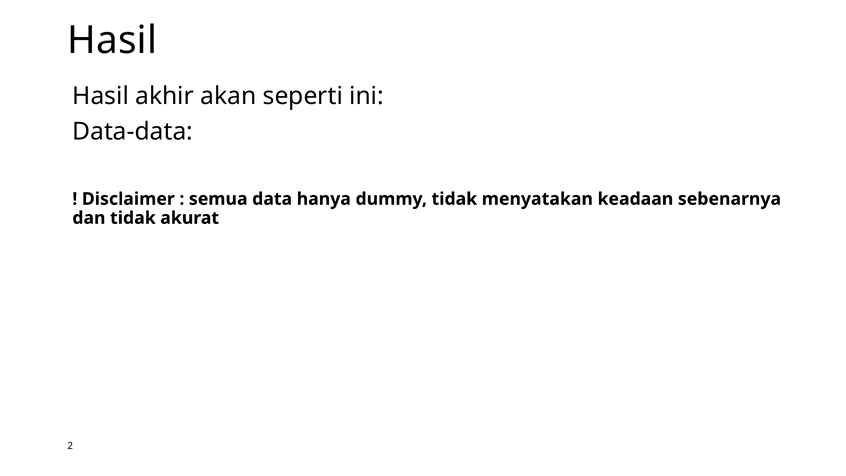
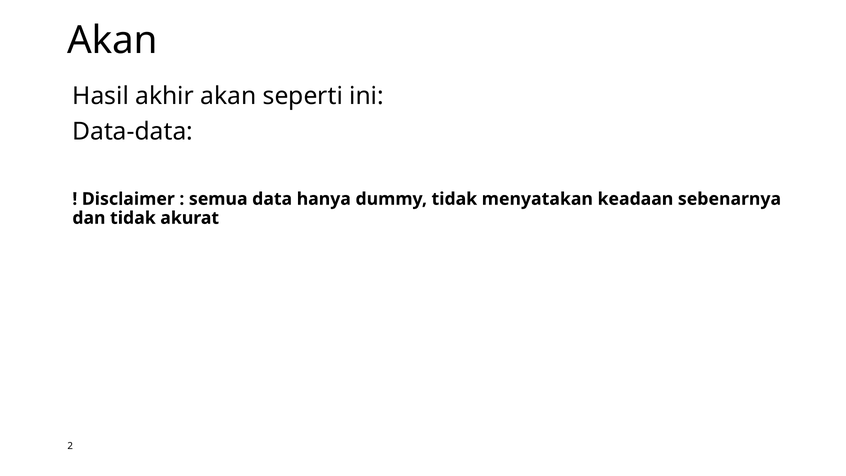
Hasil at (112, 41): Hasil -> Akan
